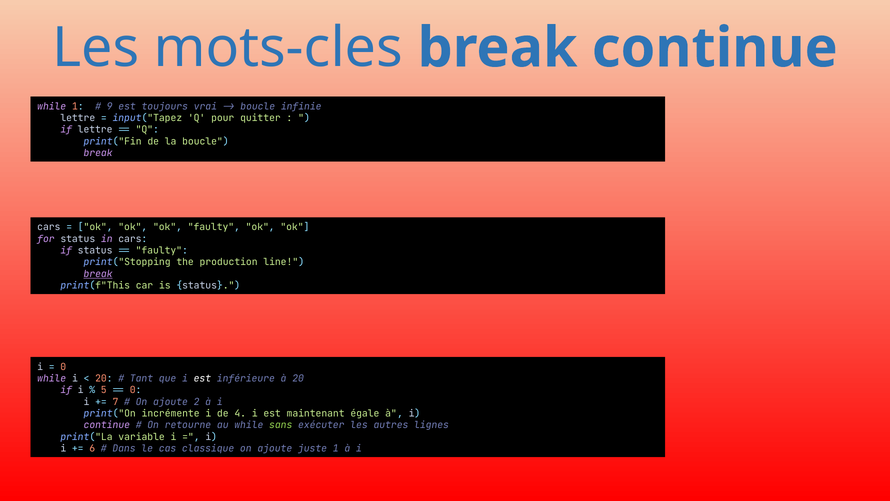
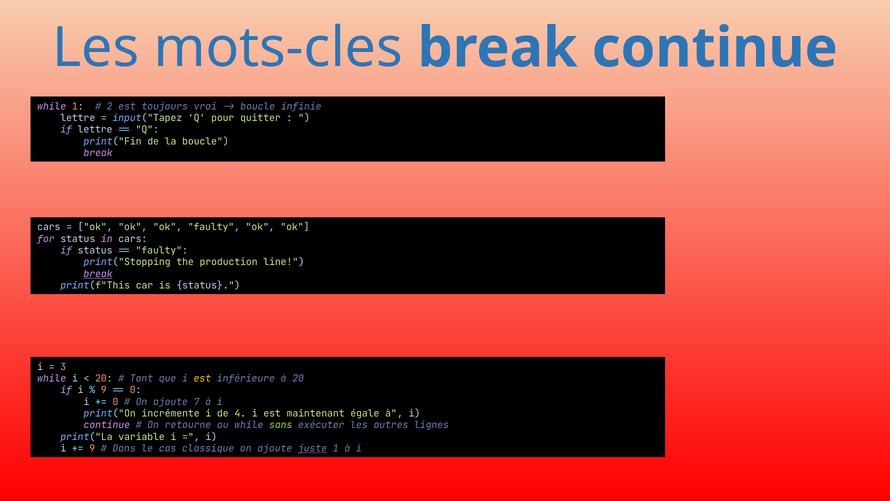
9: 9 -> 2
0 at (63, 367): 0 -> 3
est at (202, 378) colour: white -> yellow
5 at (104, 390): 5 -> 9
7 at (115, 402): 7 -> 0
2: 2 -> 7
6 at (92, 448): 6 -> 9
juste underline: none -> present
